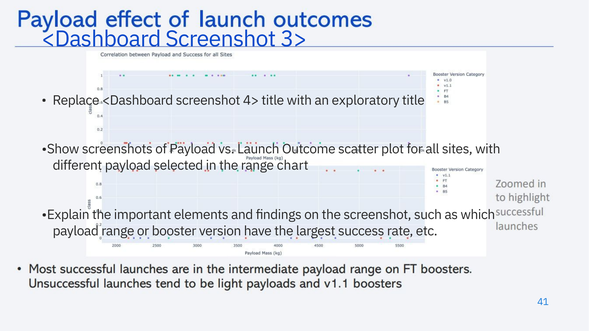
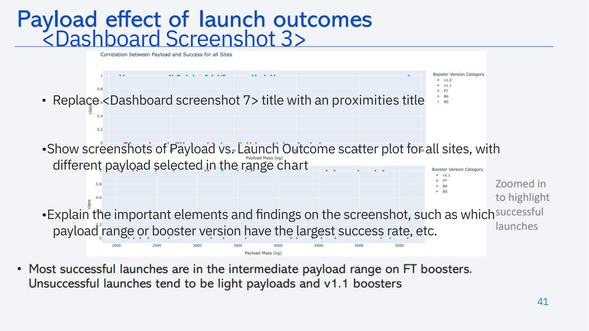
4>: 4> -> 7>
exploratory: exploratory -> proximities
